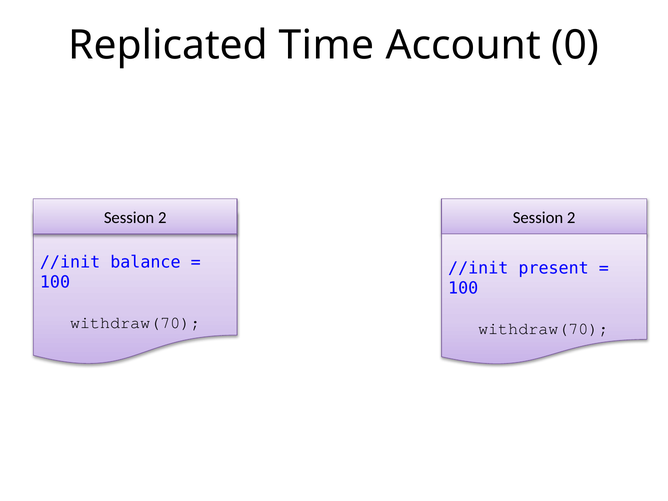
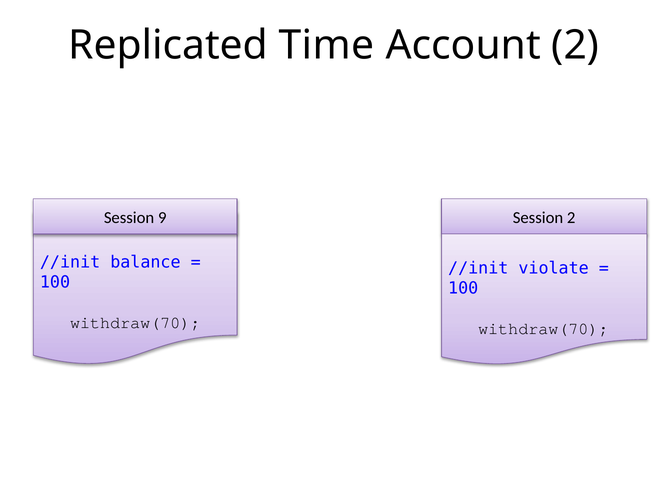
Account 0: 0 -> 2
2 at (162, 218): 2 -> 9
present: present -> violate
